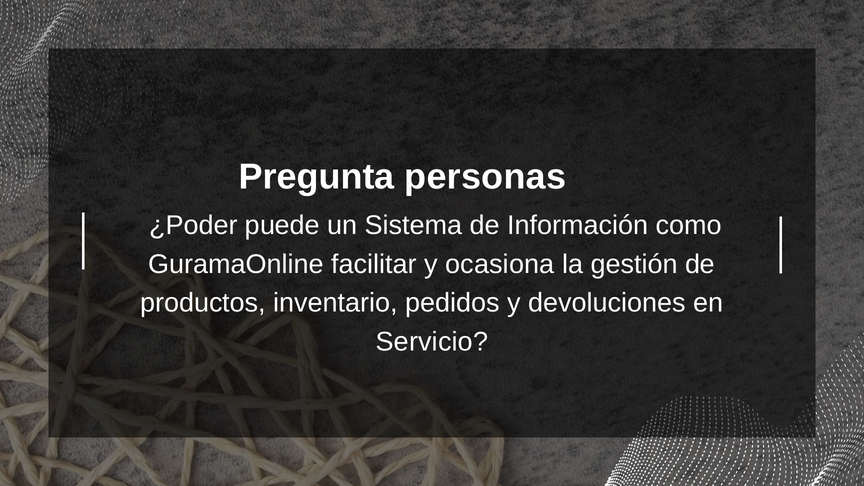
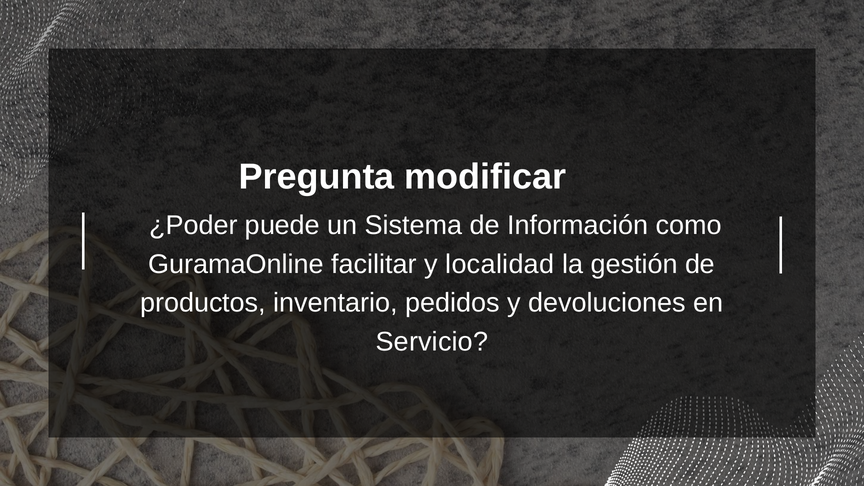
personas: personas -> modificar
ocasiona: ocasiona -> localidad
